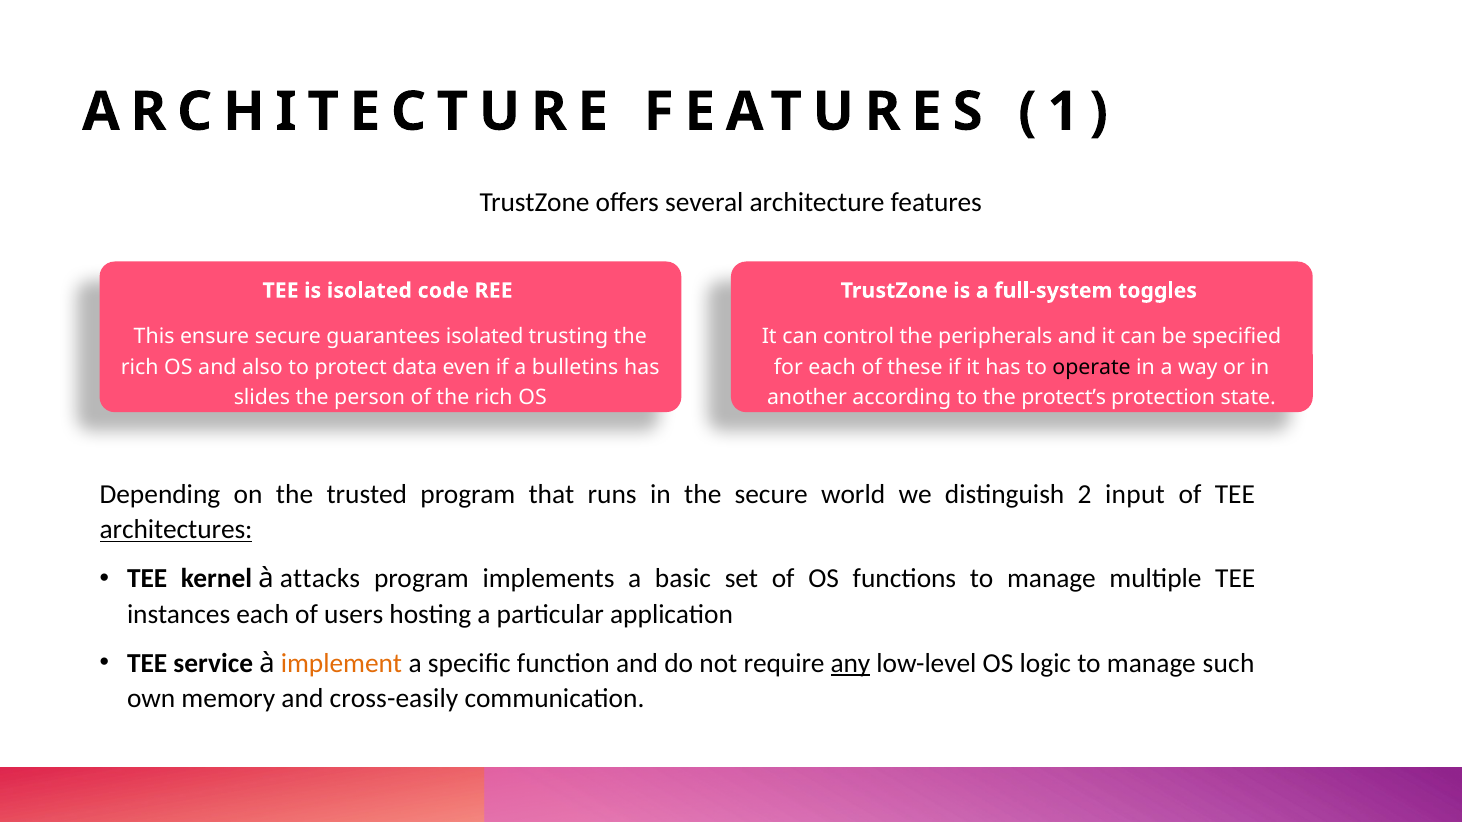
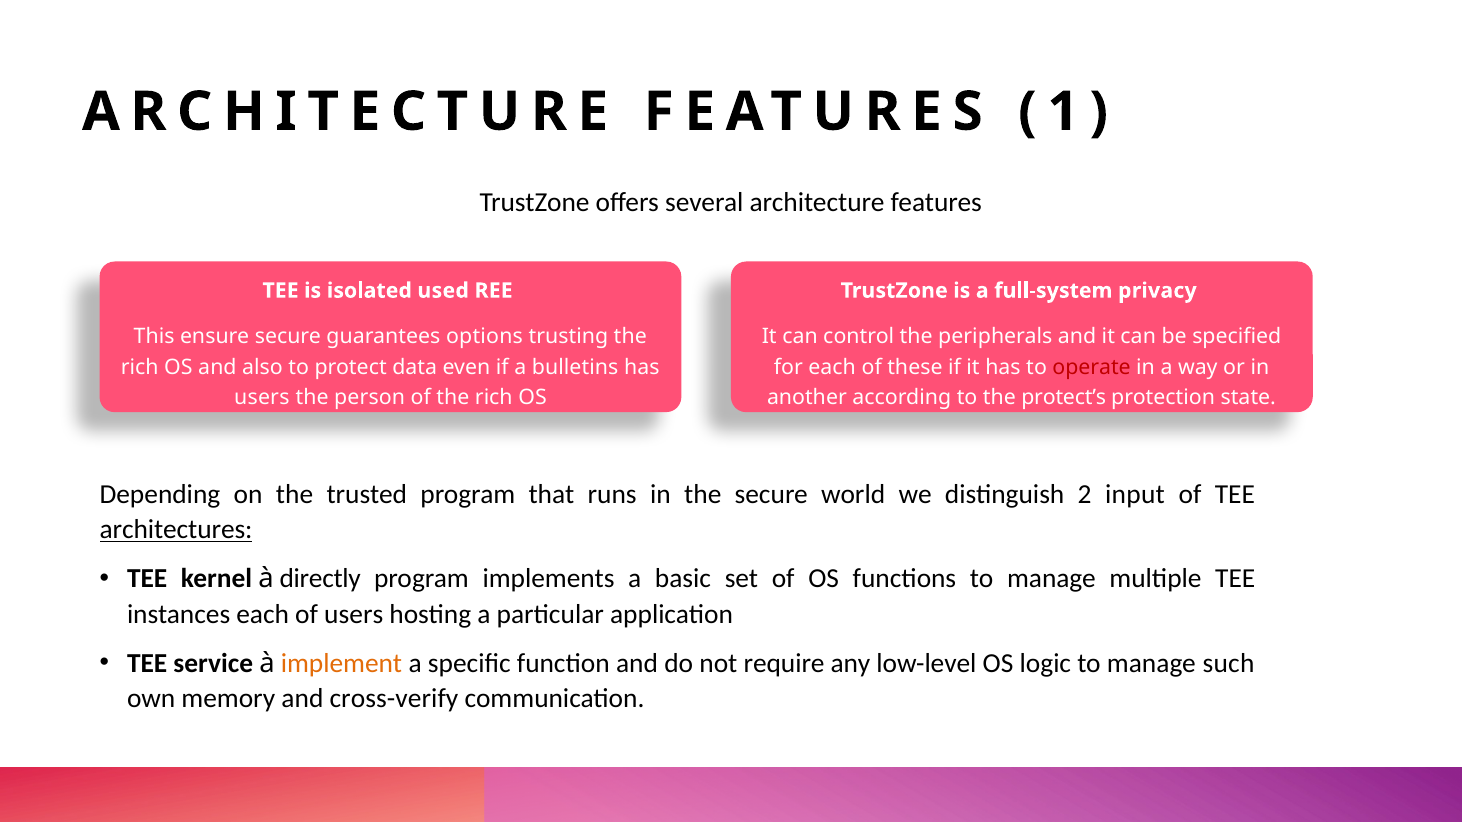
code: code -> used
toggles: toggles -> privacy
guarantees isolated: isolated -> options
operate colour: black -> red
slides at (262, 398): slides -> users
attacks: attacks -> directly
any underline: present -> none
cross-easily: cross-easily -> cross-verify
